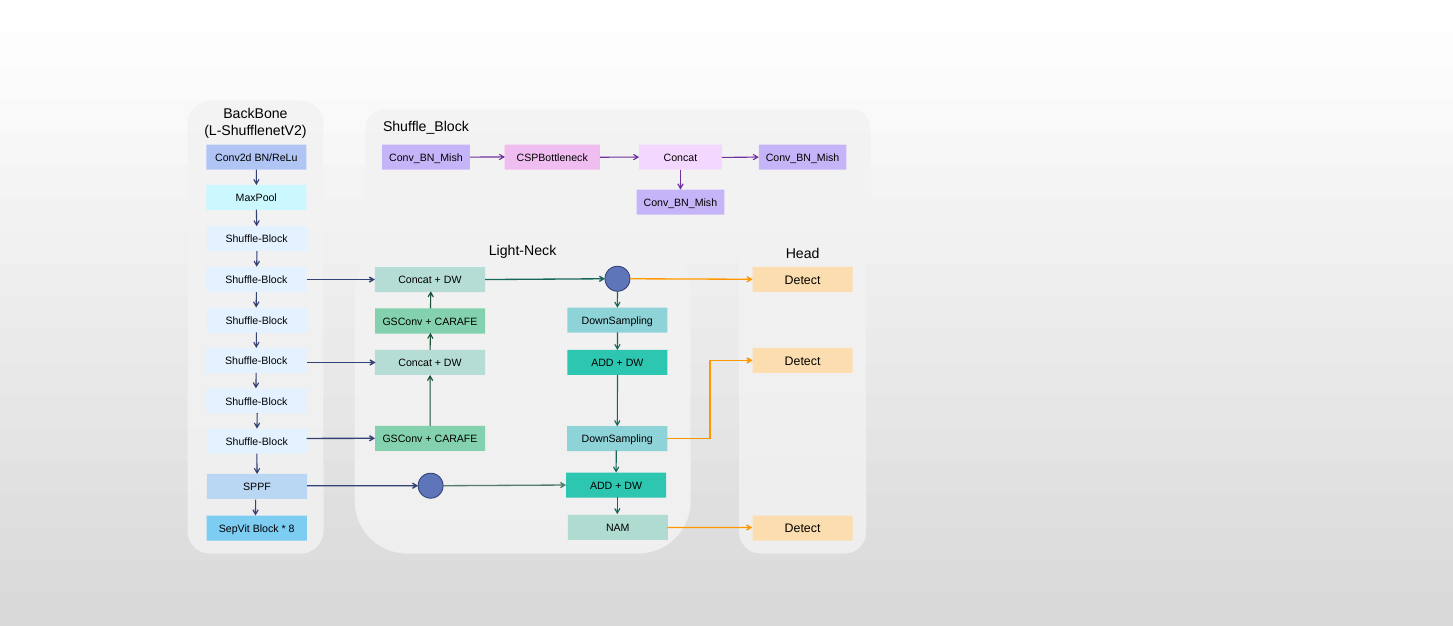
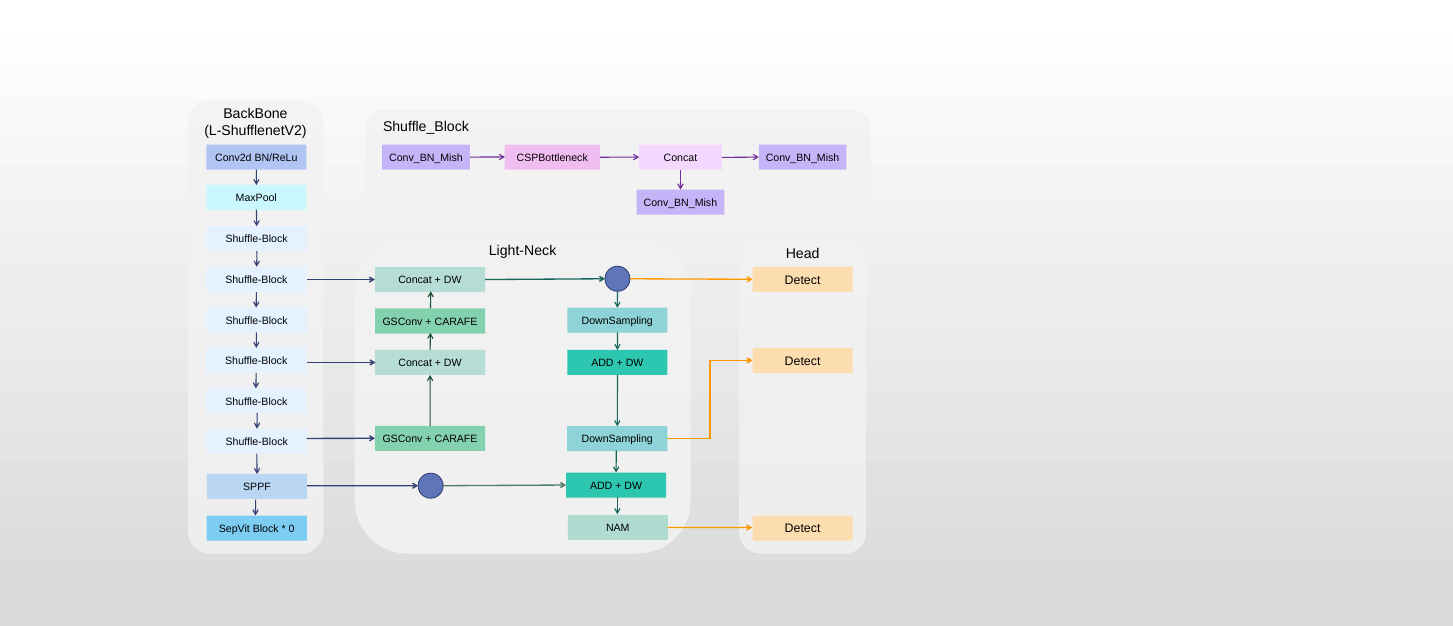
8: 8 -> 0
